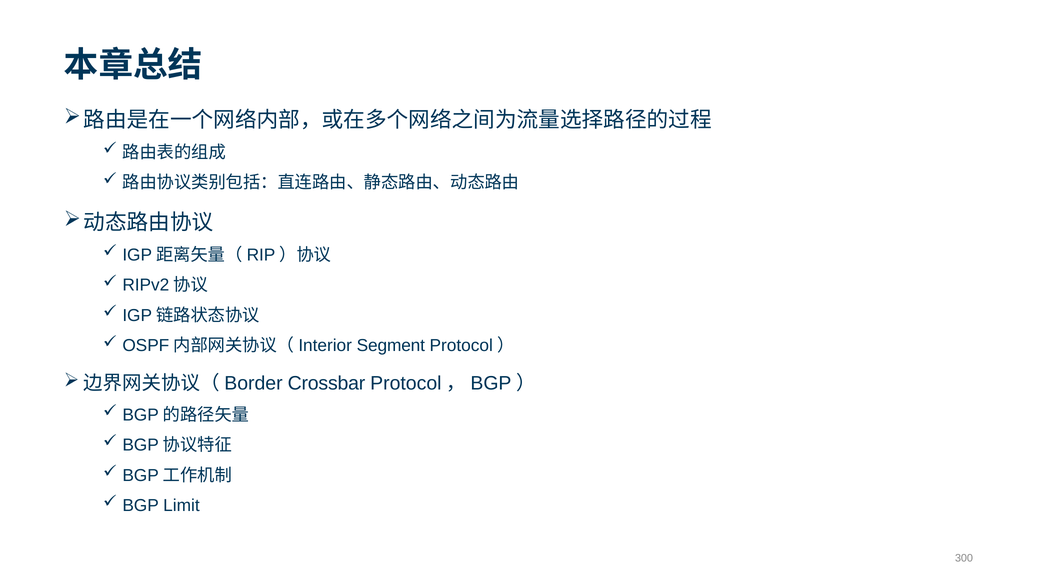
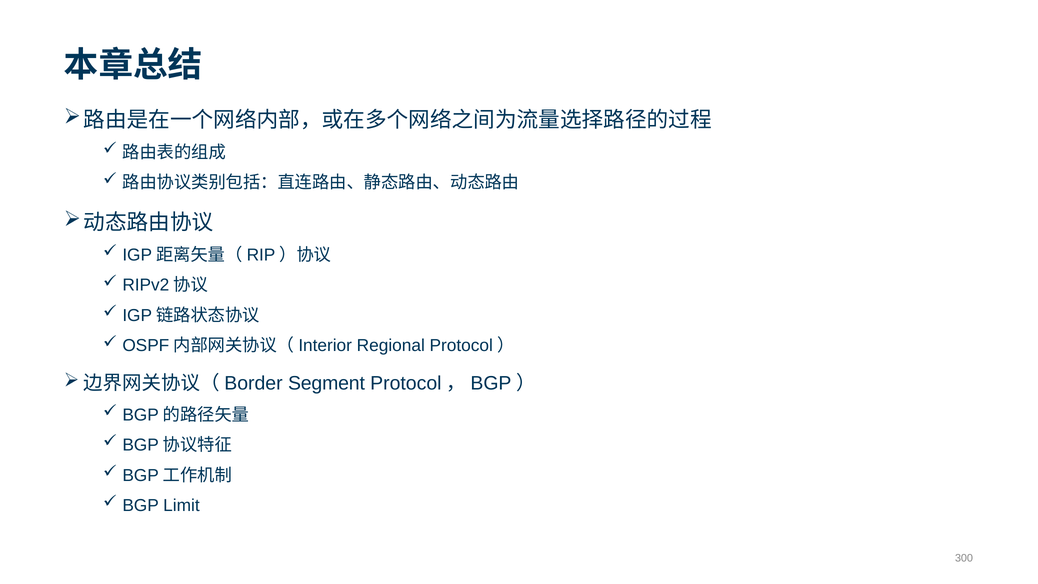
Segment: Segment -> Regional
Crossbar: Crossbar -> Segment
